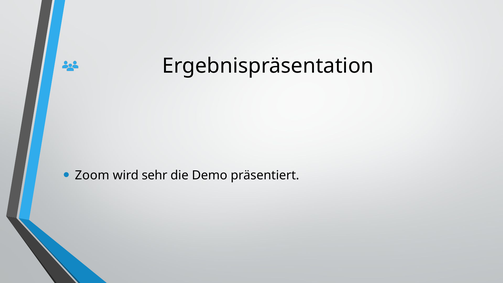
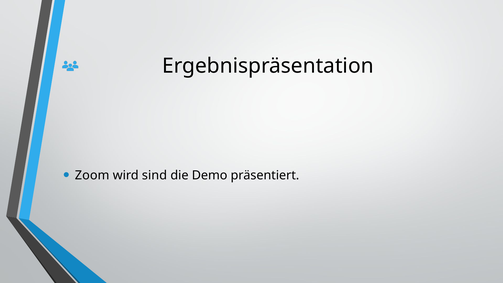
sehr: sehr -> sind
